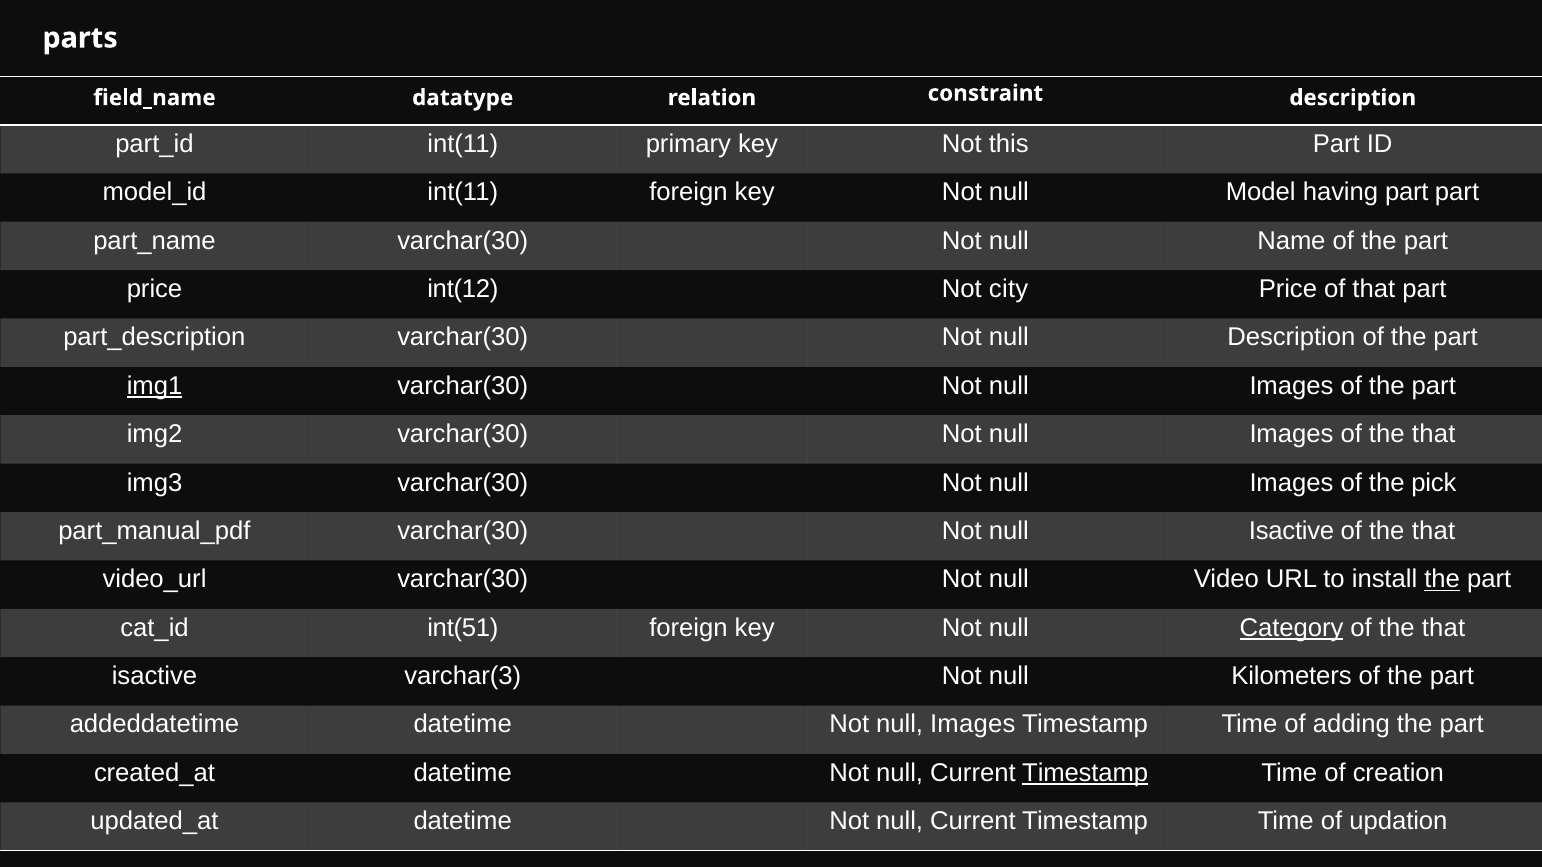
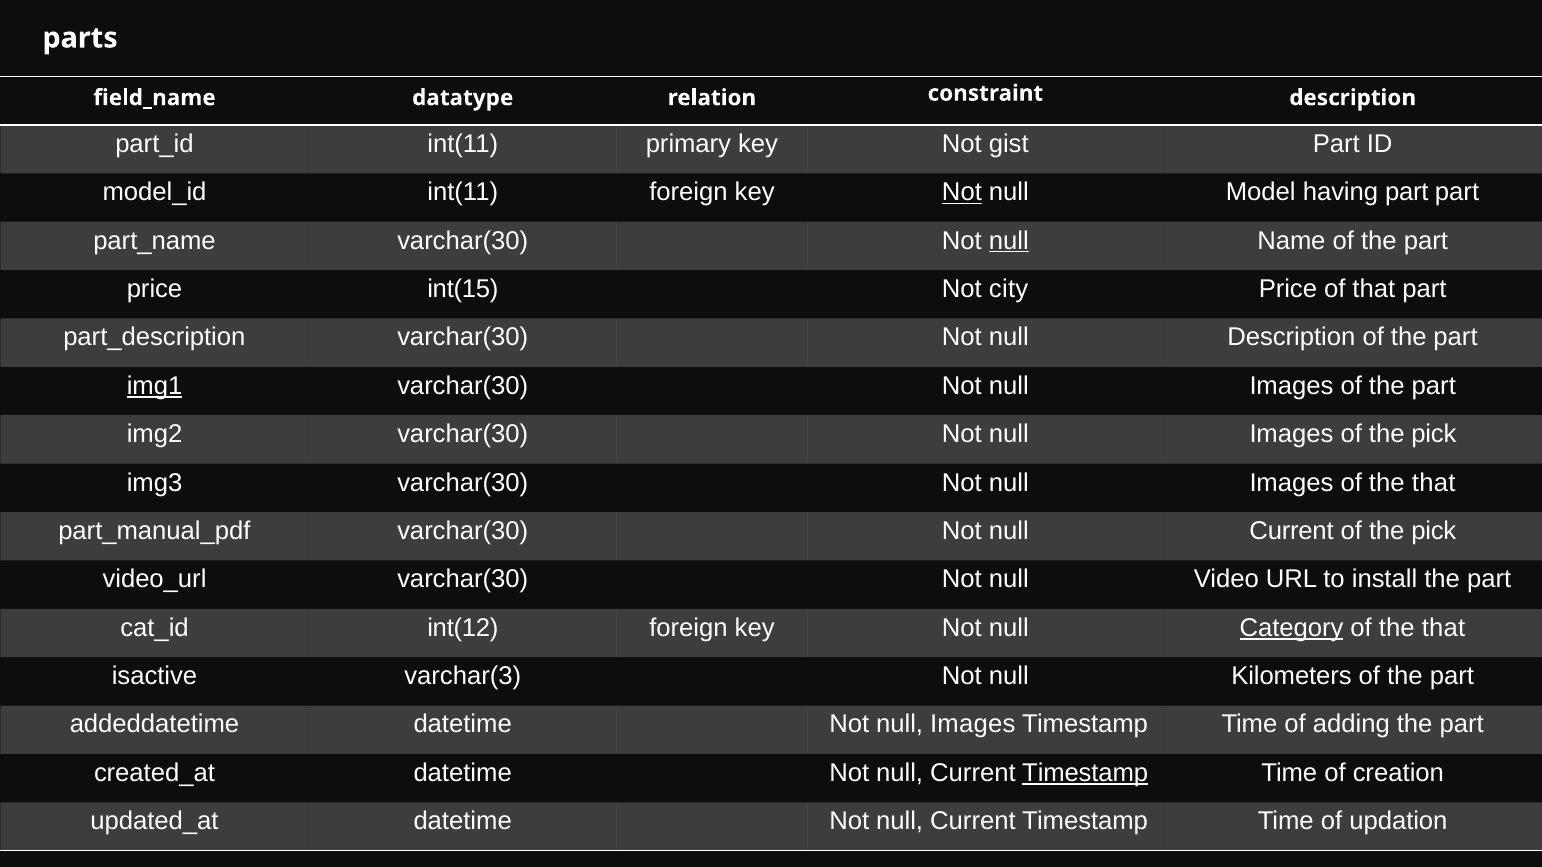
this: this -> gist
Not at (962, 192) underline: none -> present
null at (1009, 241) underline: none -> present
int(12: int(12 -> int(15
Images of the that: that -> pick
Images of the pick: pick -> that
varchar(30 Not null Isactive: Isactive -> Current
that at (1434, 531): that -> pick
the at (1442, 580) underline: present -> none
int(51: int(51 -> int(12
